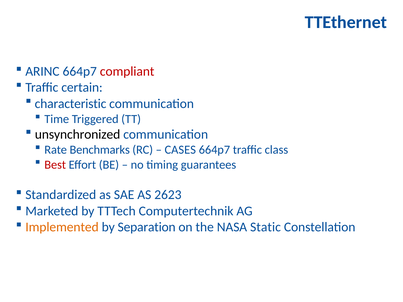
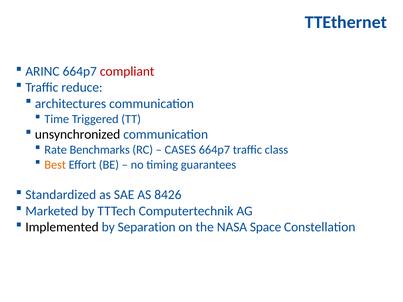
certain: certain -> reduce
characteristic: characteristic -> architectures
Best colour: red -> orange
2623: 2623 -> 8426
Implemented colour: orange -> black
Static: Static -> Space
